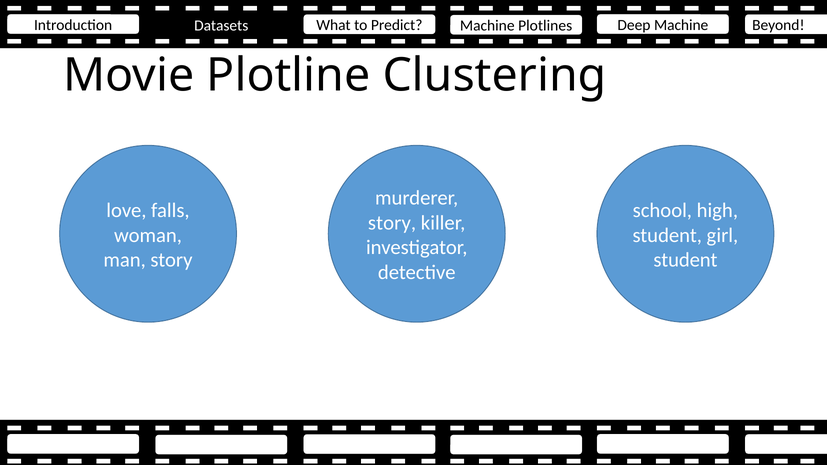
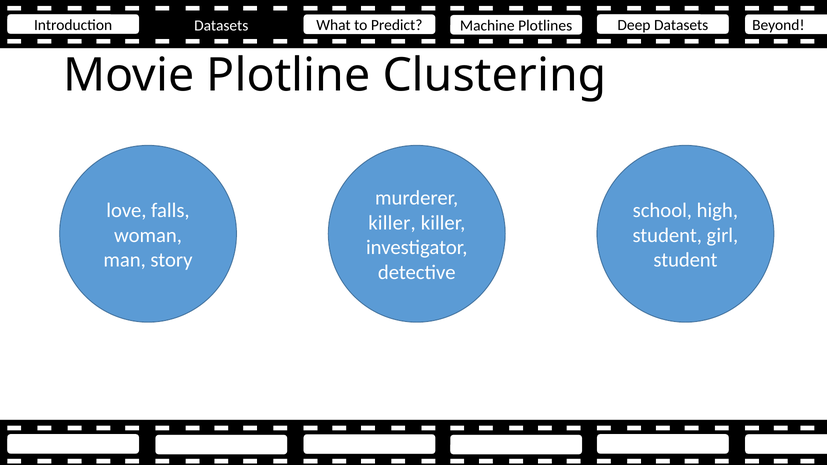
Deep Machine: Machine -> Datasets
story at (392, 223): story -> killer
